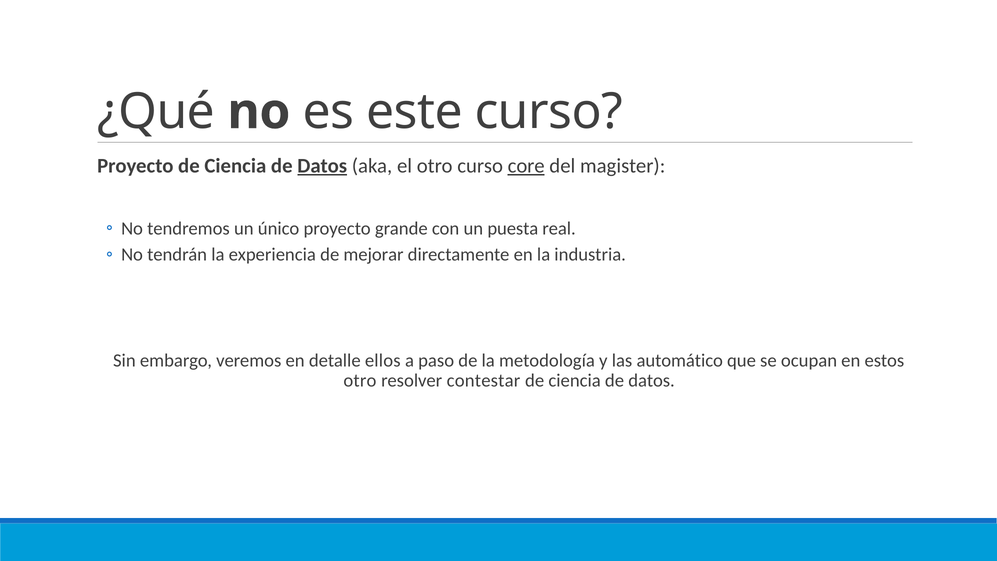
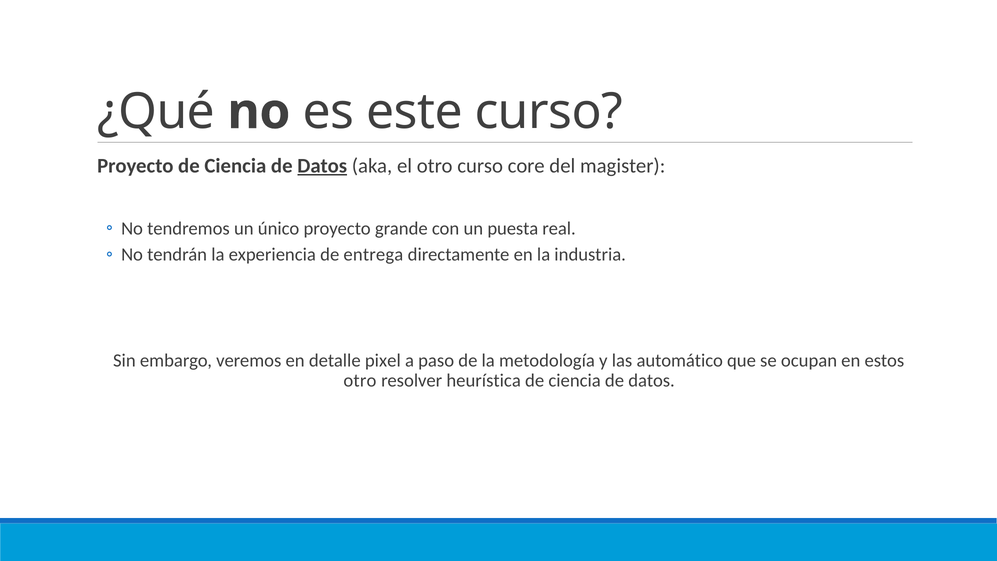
core underline: present -> none
mejorar: mejorar -> entrega
ellos: ellos -> pixel
contestar: contestar -> heurística
